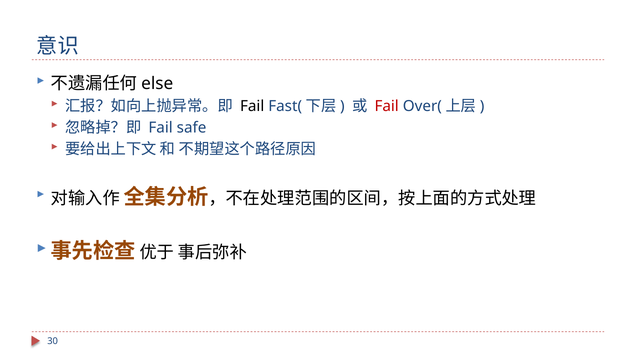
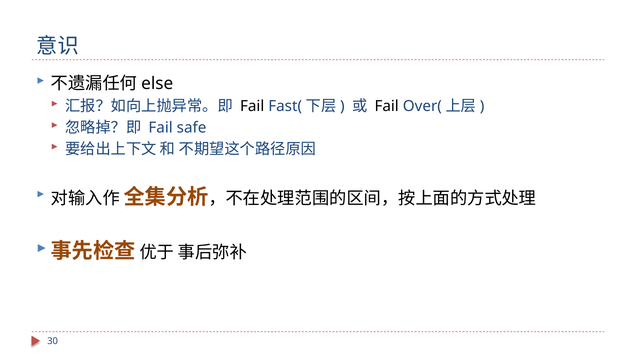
Fail at (387, 106) colour: red -> black
